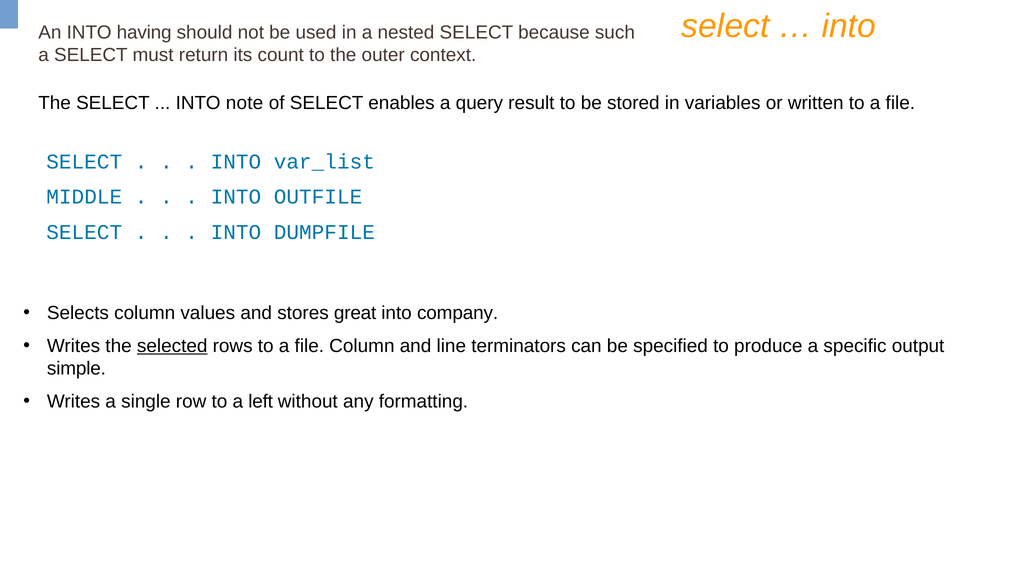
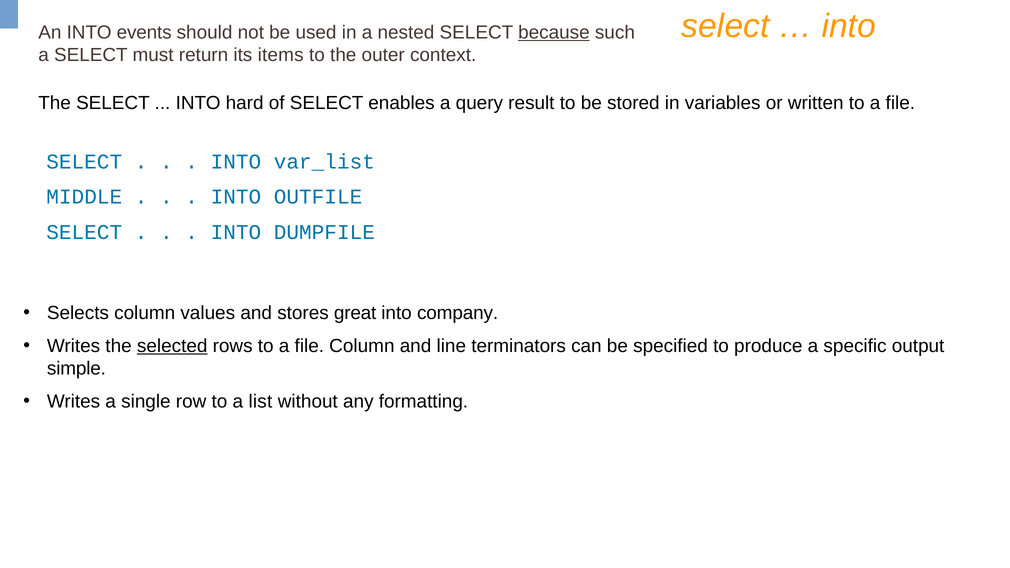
having: having -> events
because underline: none -> present
count: count -> items
note: note -> hard
left: left -> list
